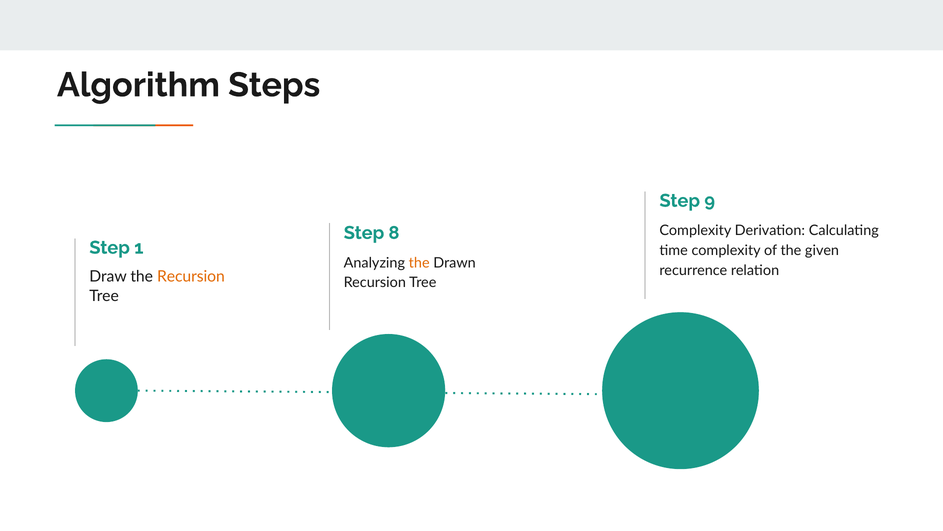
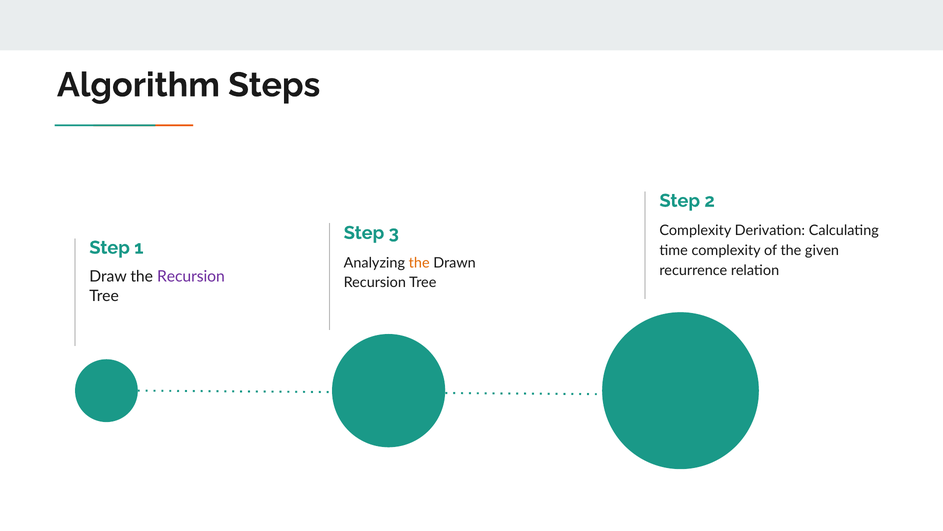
9: 9 -> 2
8: 8 -> 3
Recursion at (191, 276) colour: orange -> purple
